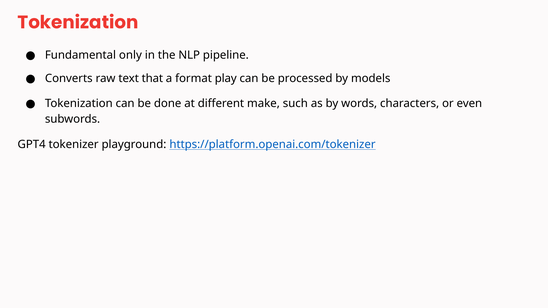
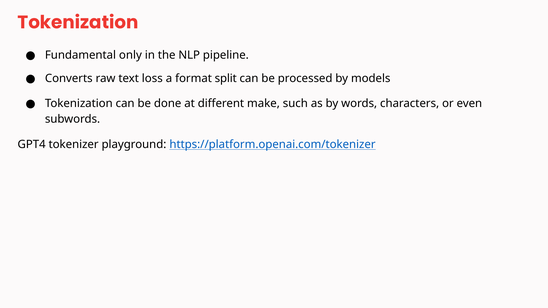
that: that -> loss
play: play -> split
